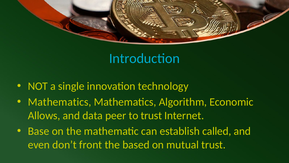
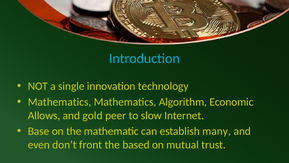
data: data -> gold
to trust: trust -> slow
called: called -> many
